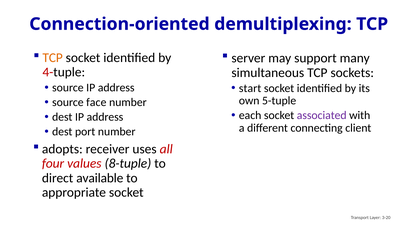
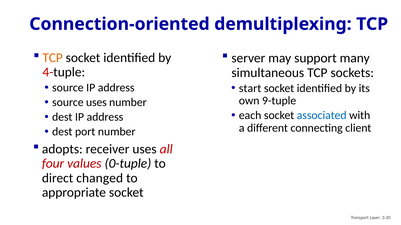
5-tuple: 5-tuple -> 9-tuple
source face: face -> uses
associated colour: purple -> blue
8-tuple: 8-tuple -> 0-tuple
available: available -> changed
